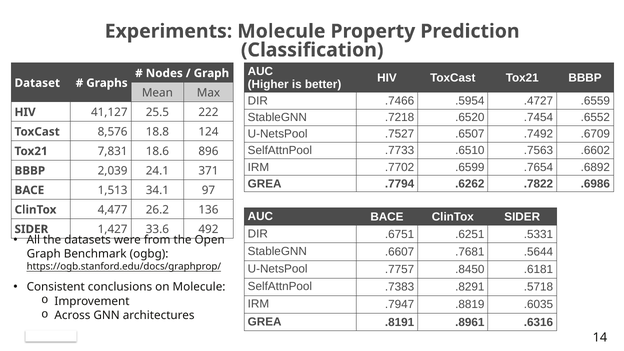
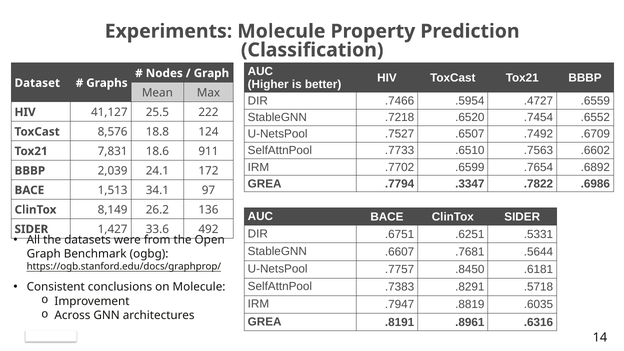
896: 896 -> 911
371: 371 -> 172
.6262: .6262 -> .3347
4,477: 4,477 -> 8,149
